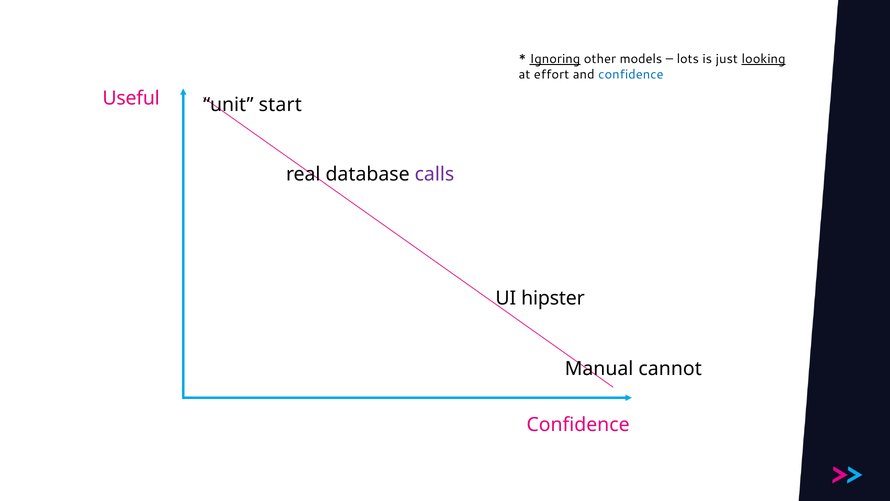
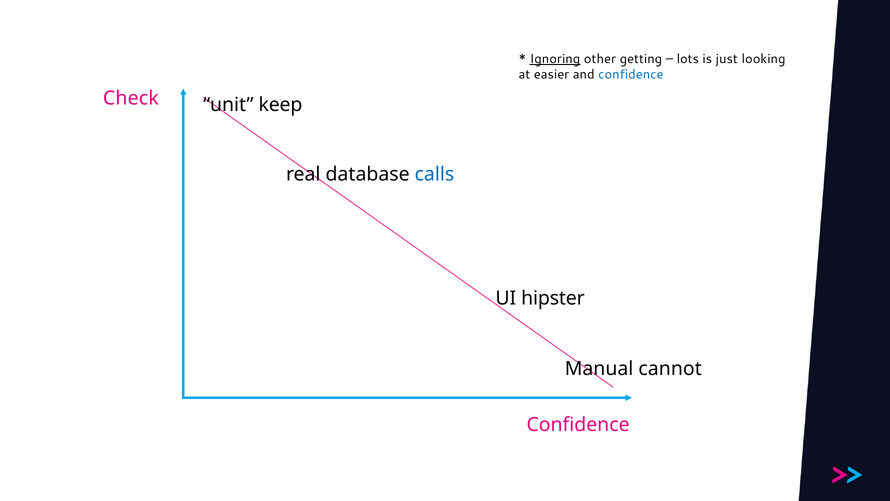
models: models -> getting
looking underline: present -> none
effort: effort -> easier
Useful: Useful -> Check
start: start -> keep
calls colour: purple -> blue
